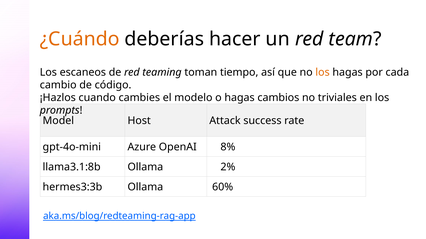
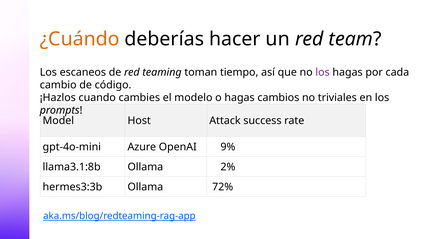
los at (323, 72) colour: orange -> purple
8%: 8% -> 9%
60%: 60% -> 72%
